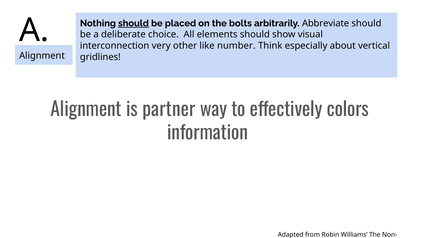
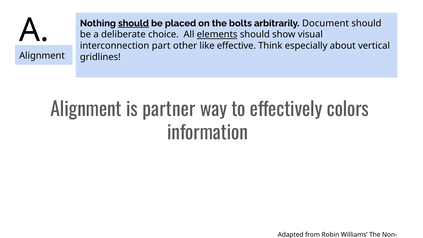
Abbreviate: Abbreviate -> Document
elements underline: none -> present
very: very -> part
number: number -> effective
